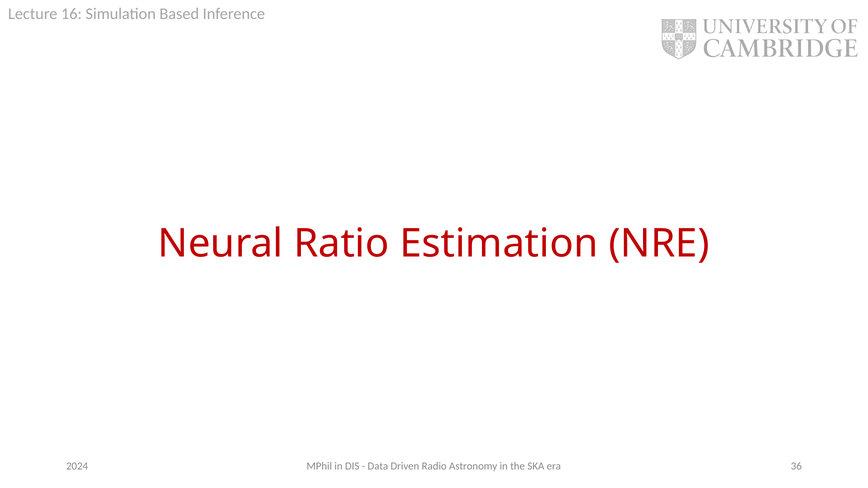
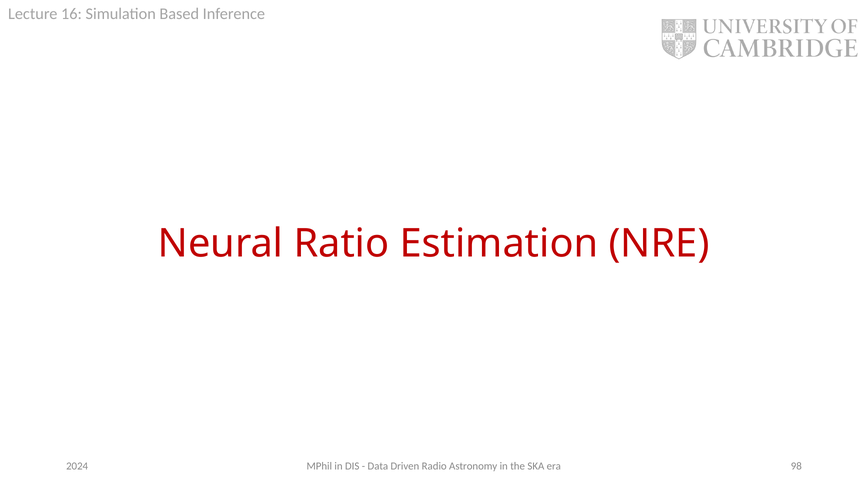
36: 36 -> 98
